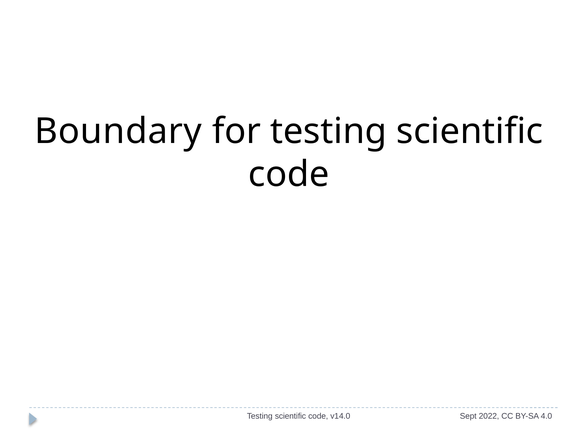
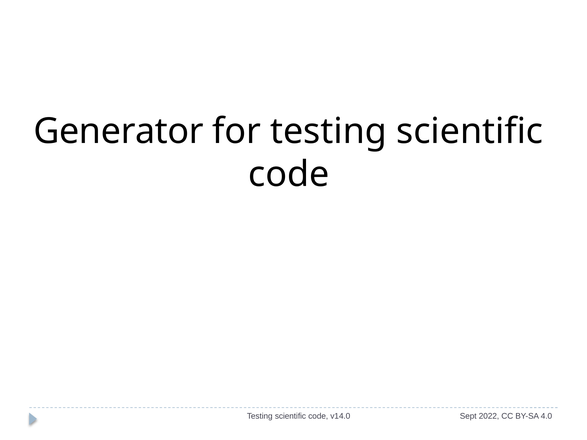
Boundary: Boundary -> Generator
